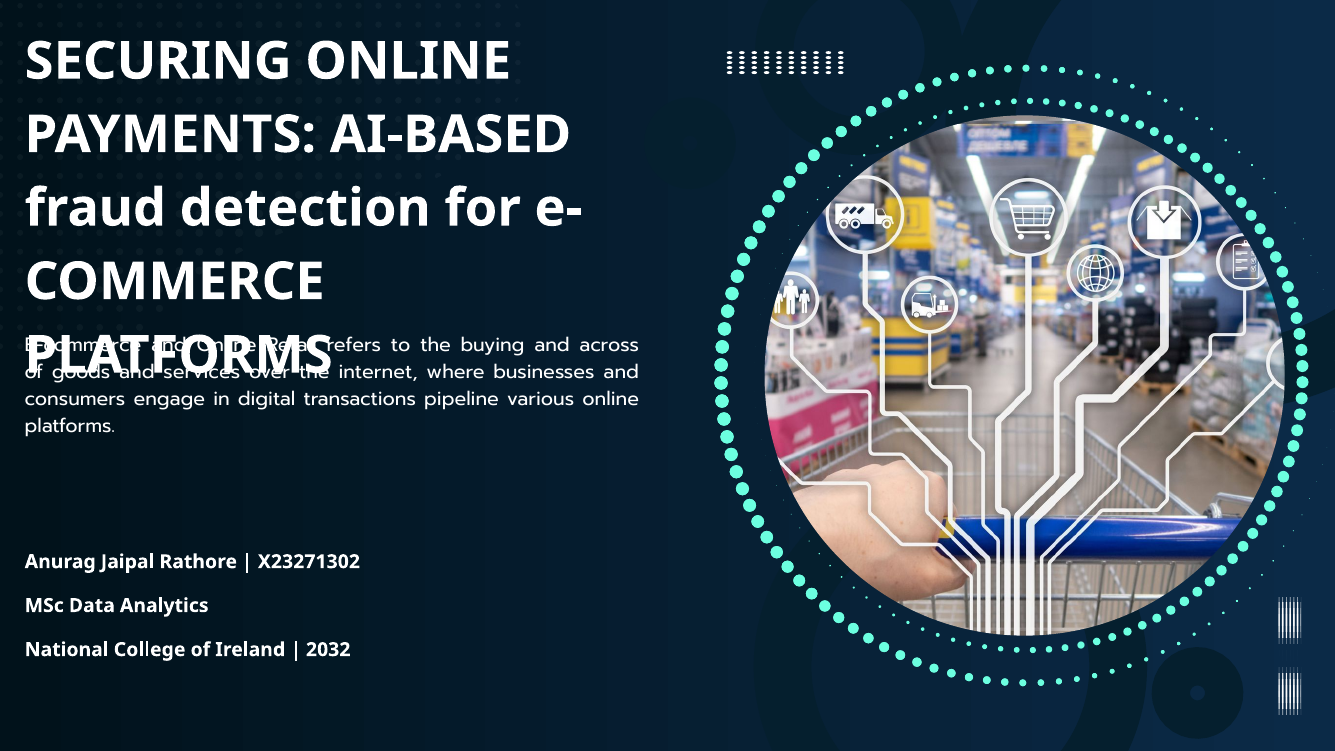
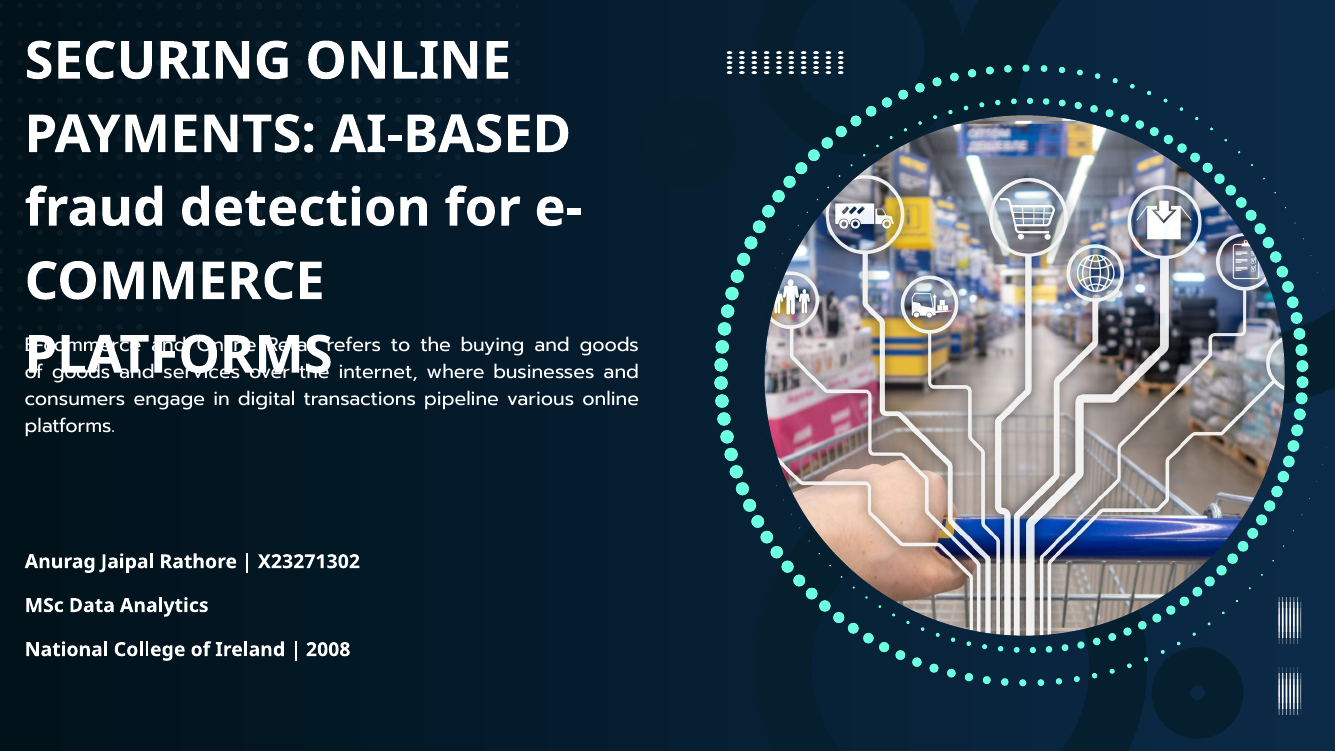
and across: across -> goods
2032: 2032 -> 2008
